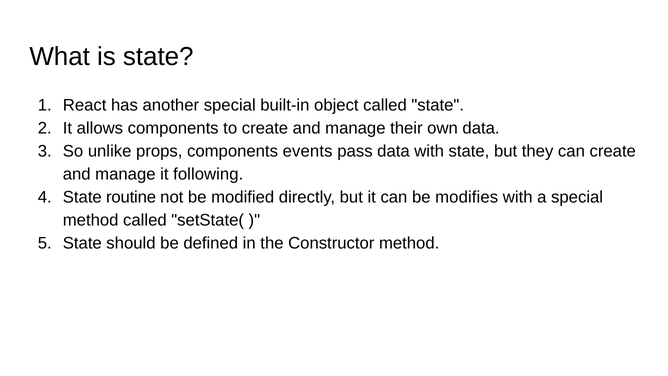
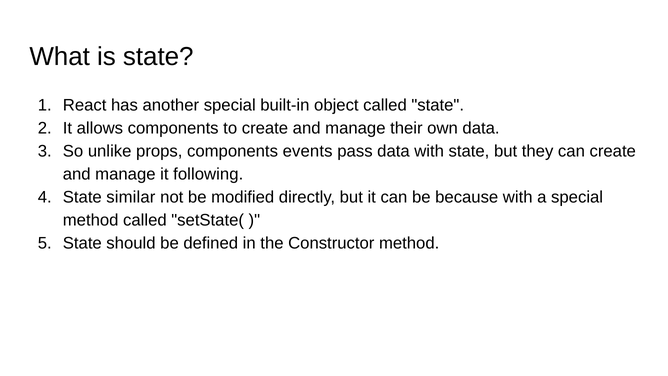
routine: routine -> similar
modifies: modifies -> because
